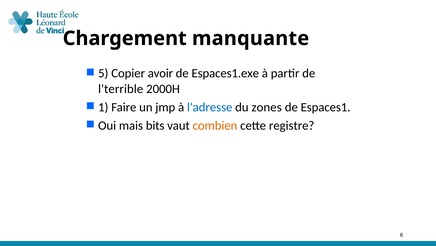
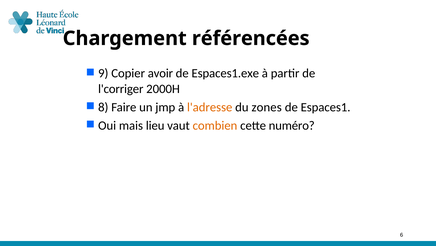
manquante: manquante -> référencées
5: 5 -> 9
l'terrible: l'terrible -> l'corriger
1: 1 -> 8
l'adresse colour: blue -> orange
bits: bits -> lieu
registre: registre -> numéro
